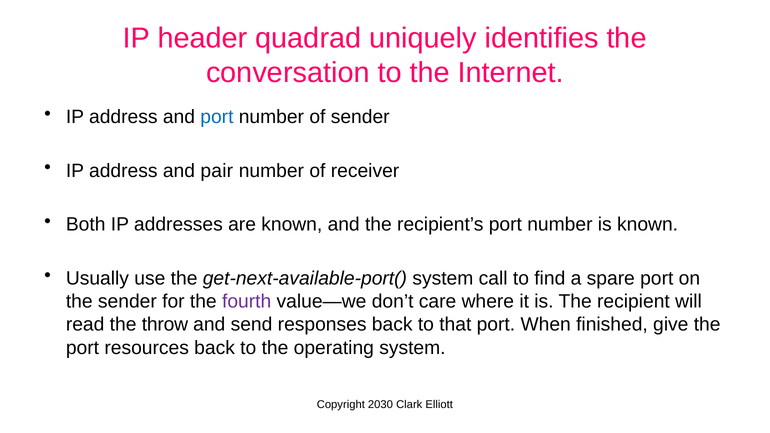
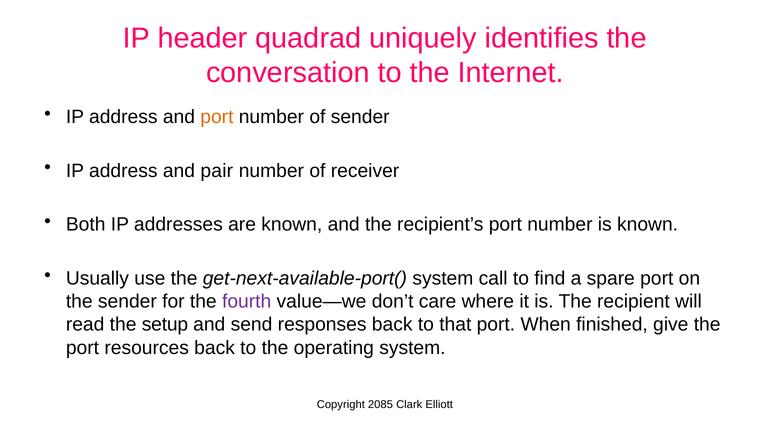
port at (217, 117) colour: blue -> orange
throw: throw -> setup
2030: 2030 -> 2085
